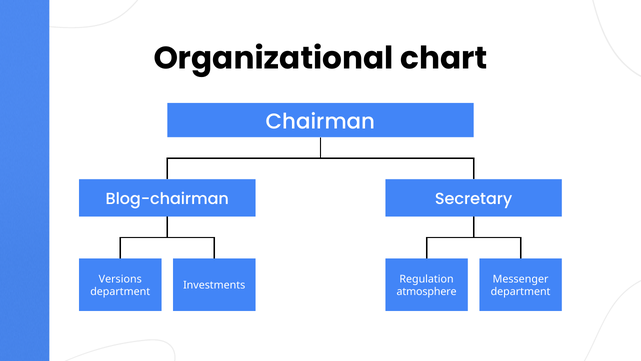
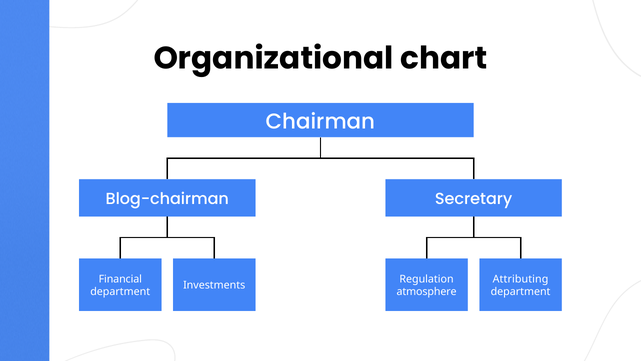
Versions: Versions -> Financial
Messenger: Messenger -> Attributing
